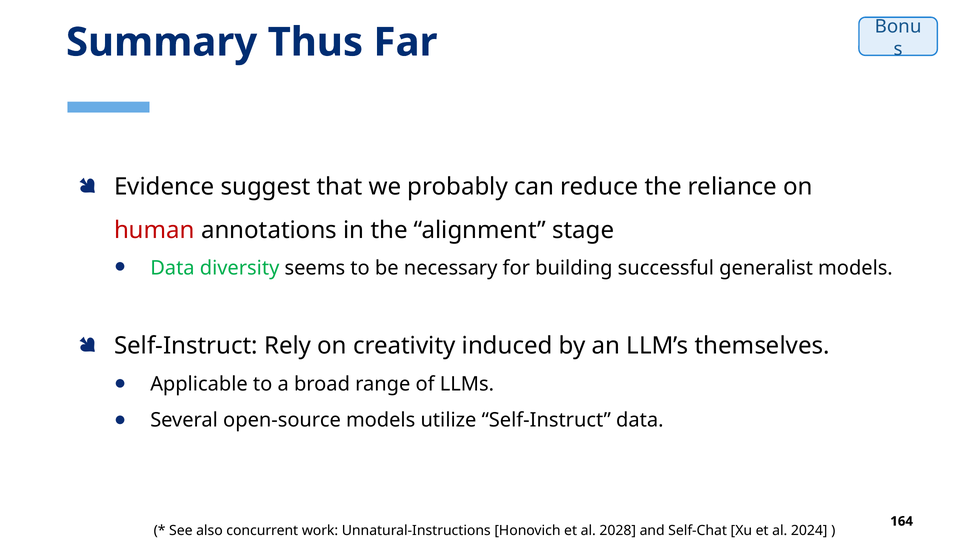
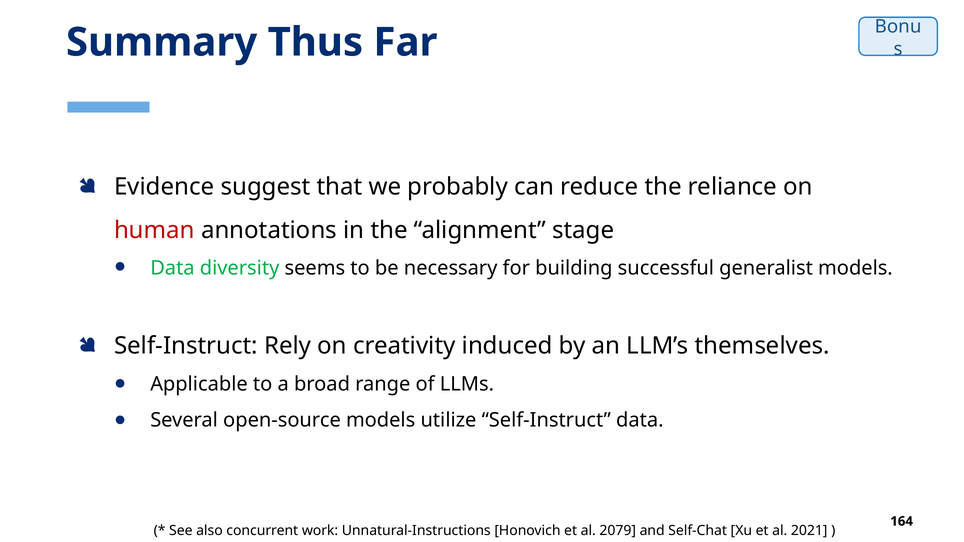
2028: 2028 -> 2079
2024: 2024 -> 2021
